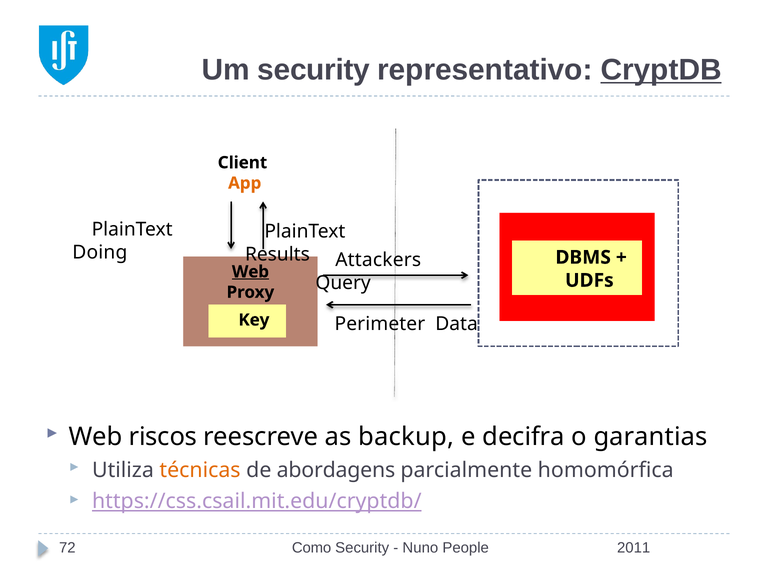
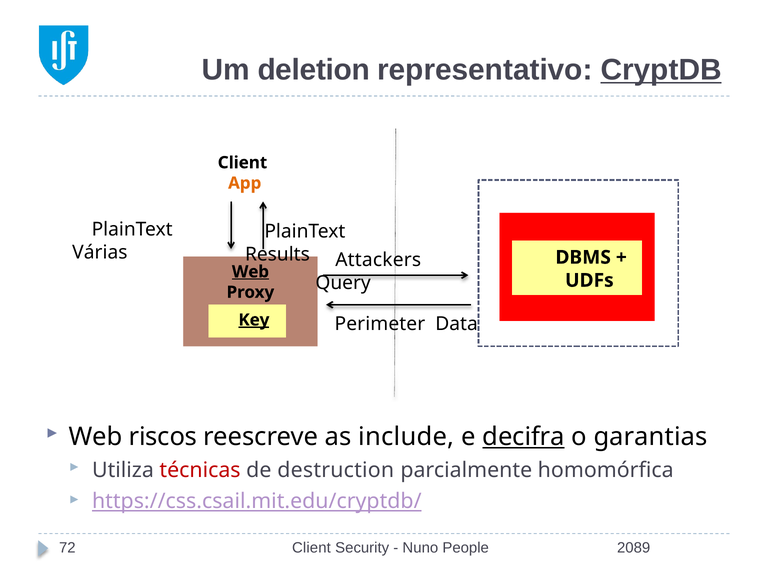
Um security: security -> deletion
Doing: Doing -> Várias
Key underline: none -> present
backup: backup -> include
decifra underline: none -> present
técnicas colour: orange -> red
abordagens: abordagens -> destruction
Como at (312, 548): Como -> Client
2011: 2011 -> 2089
